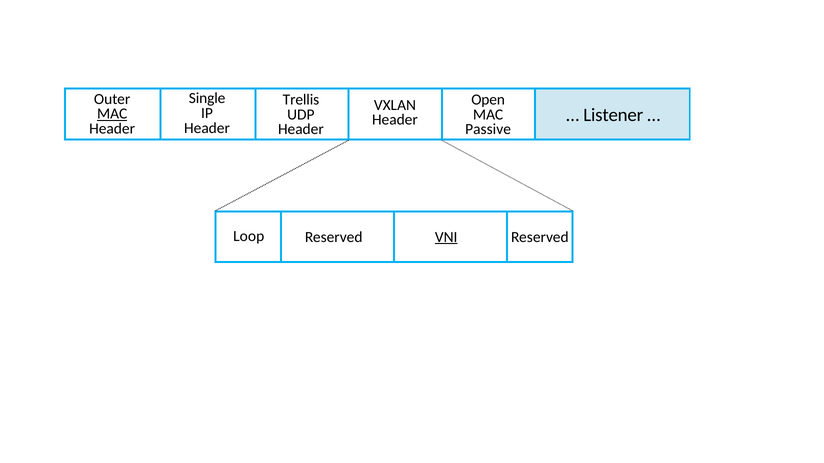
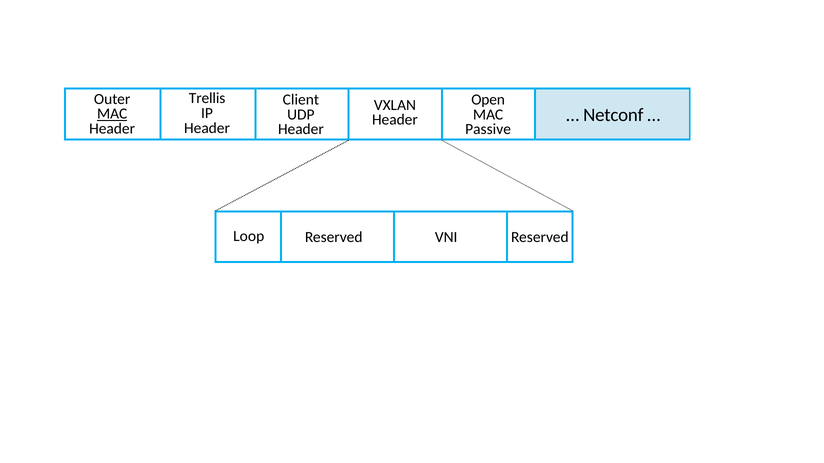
Single: Single -> Trellis
Trellis: Trellis -> Client
Listener: Listener -> Netconf
VNI underline: present -> none
